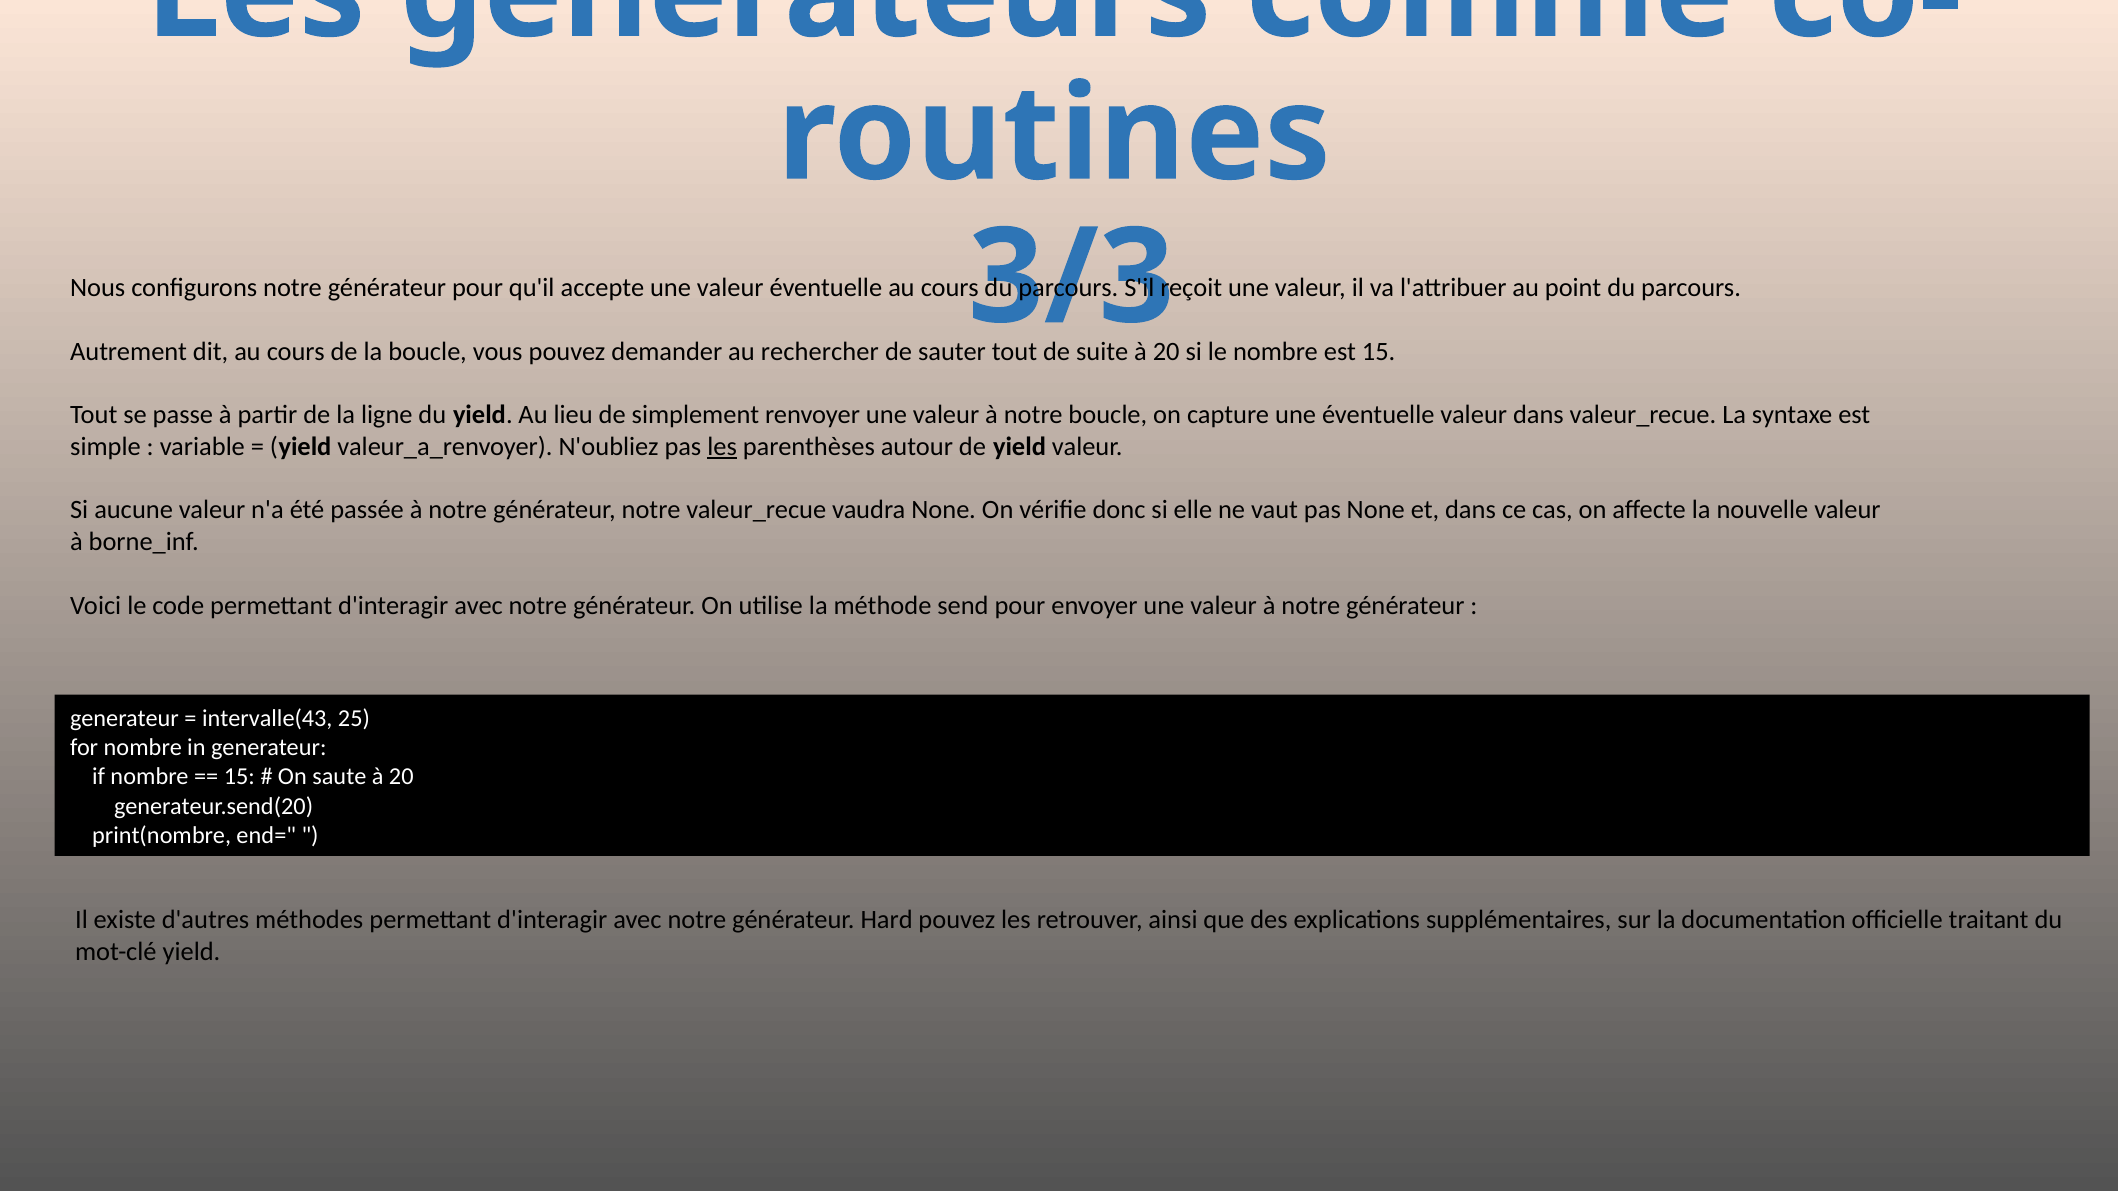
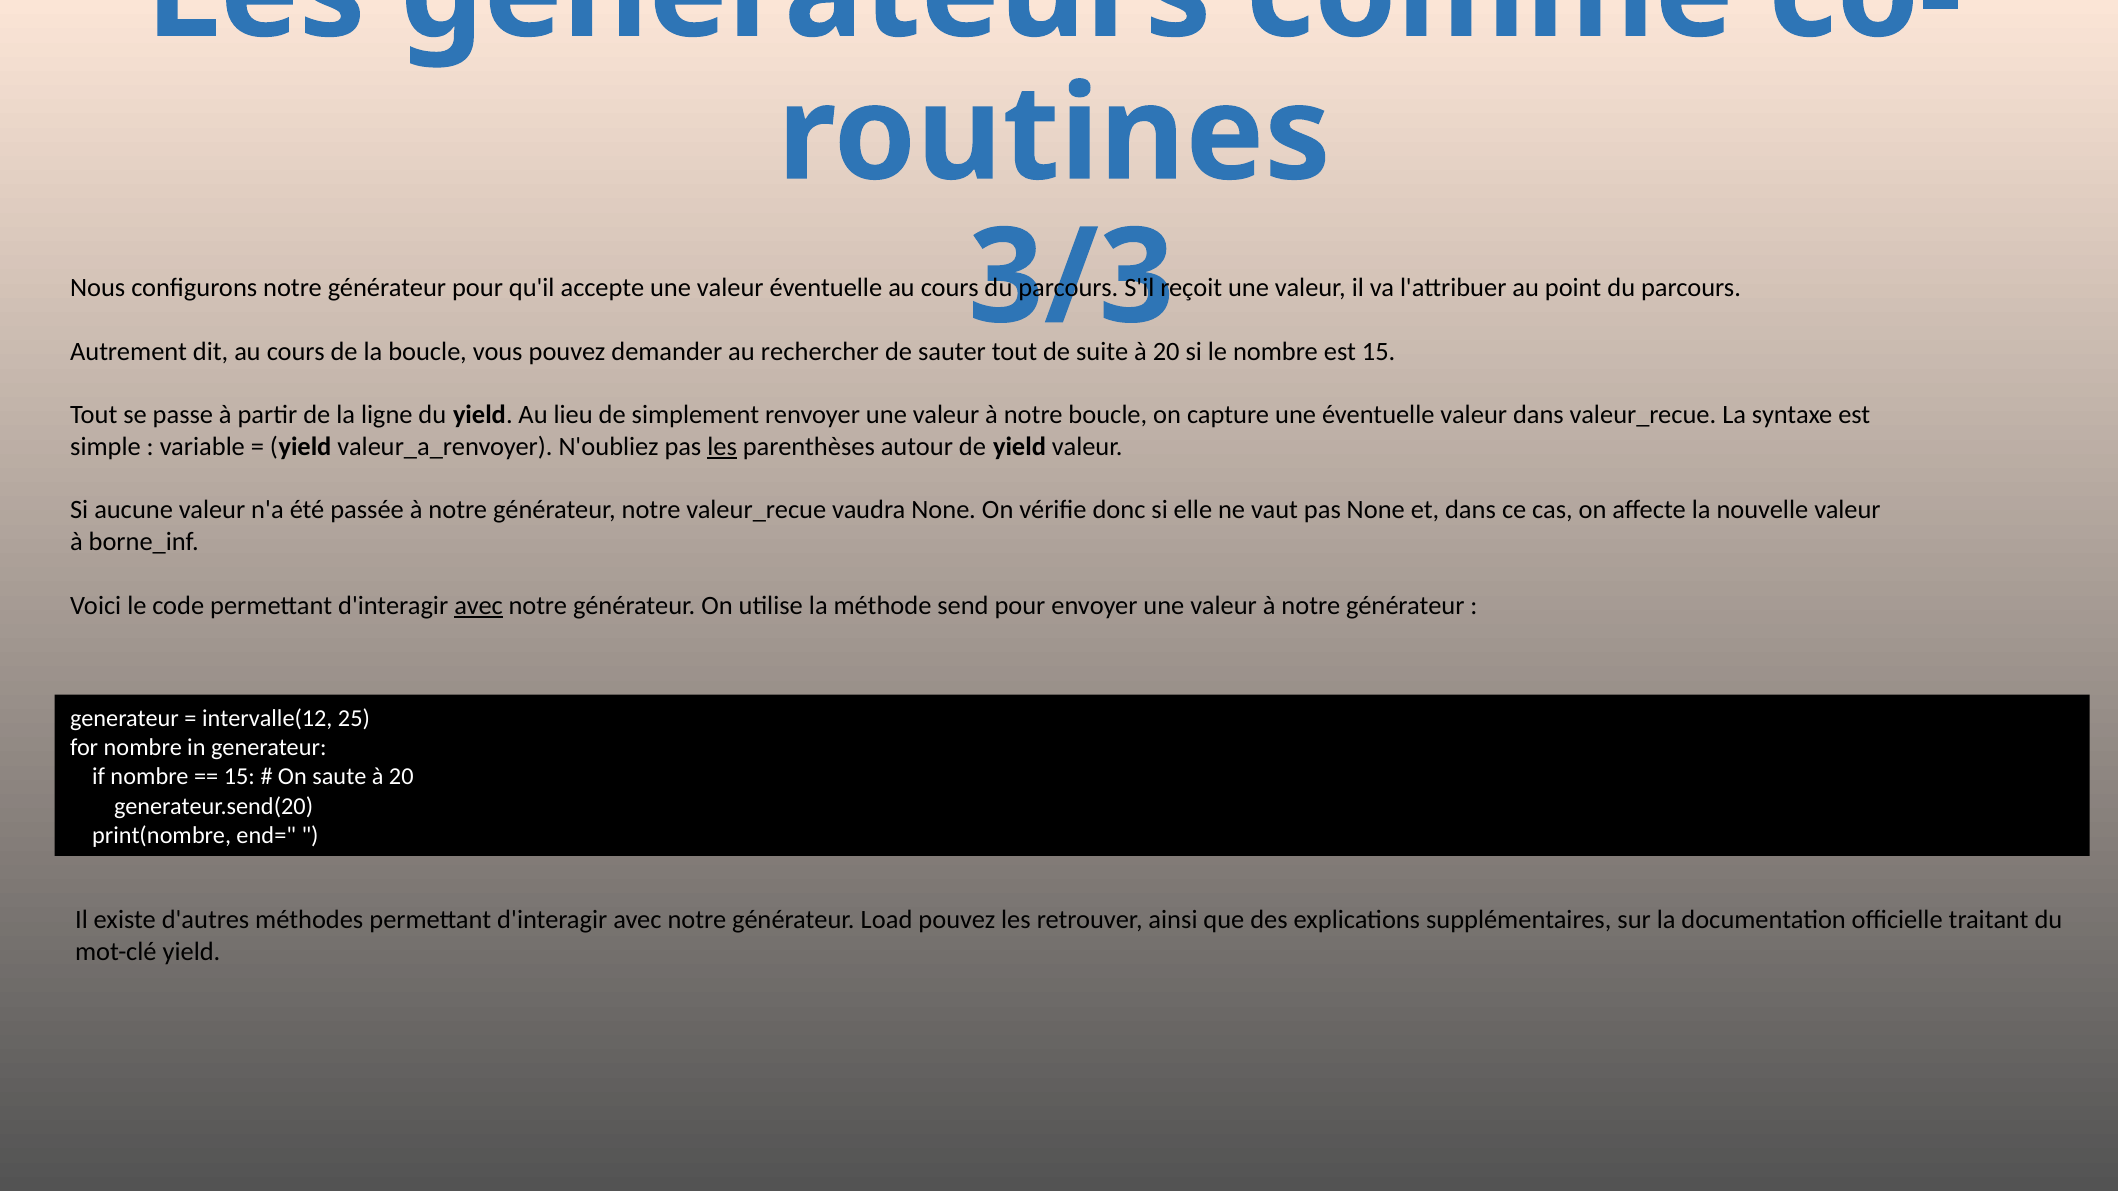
avec at (479, 606) underline: none -> present
intervalle(43: intervalle(43 -> intervalle(12
Hard: Hard -> Load
